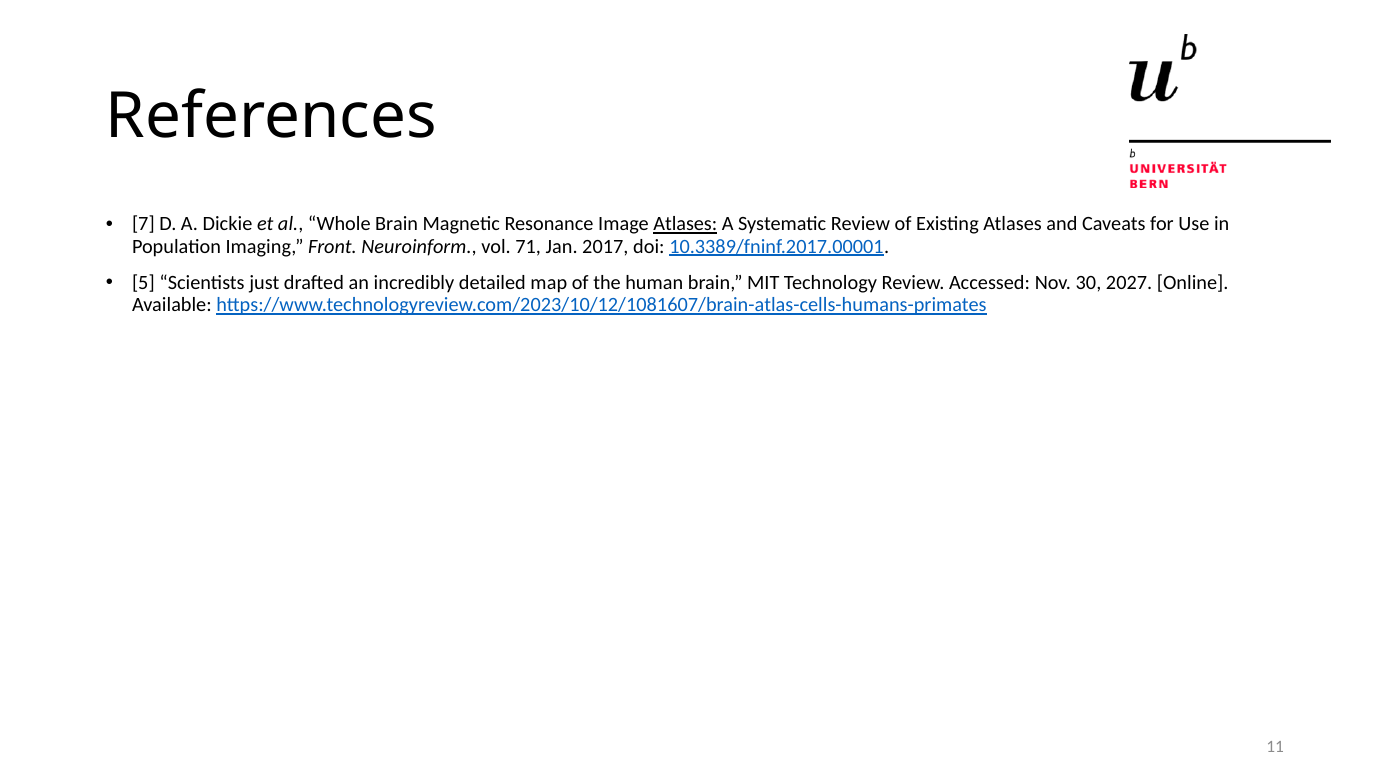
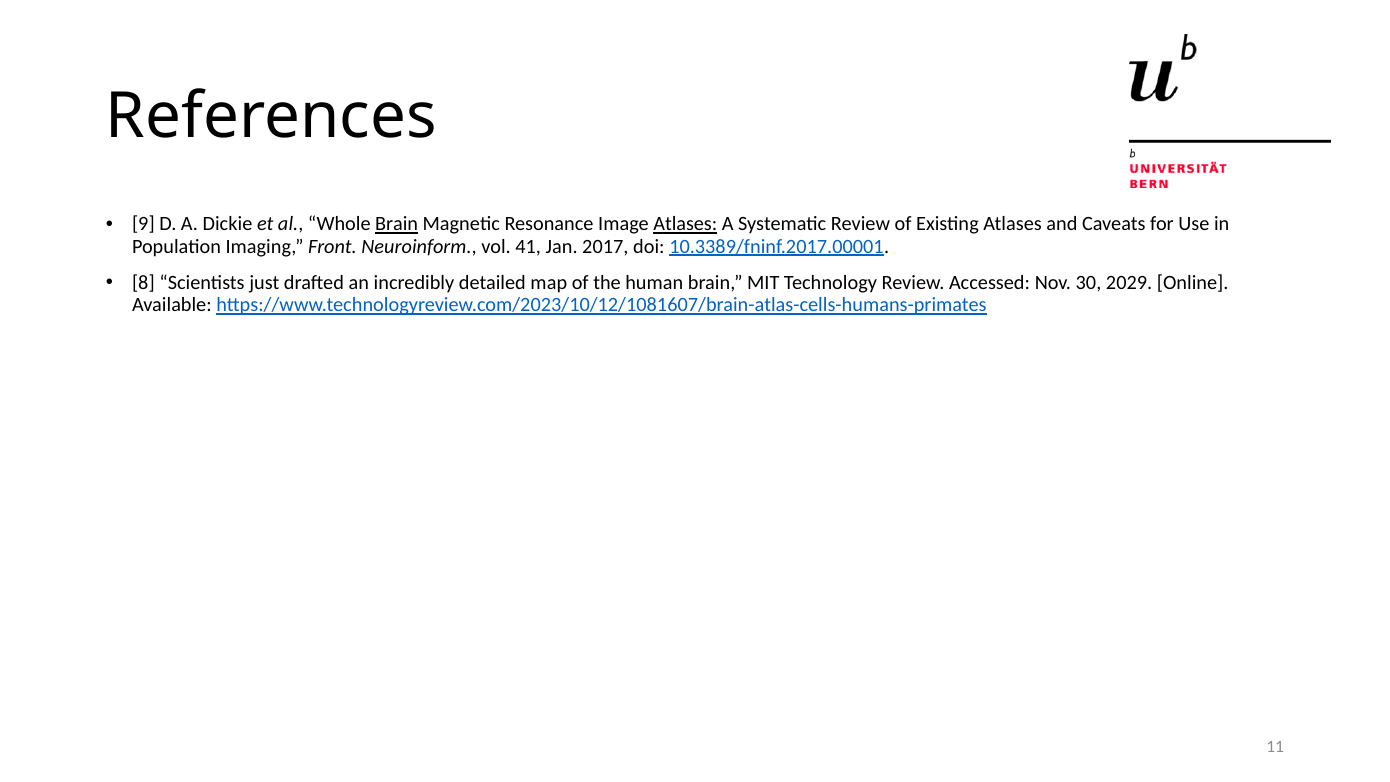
7: 7 -> 9
Brain at (397, 224) underline: none -> present
71: 71 -> 41
5: 5 -> 8
2027: 2027 -> 2029
